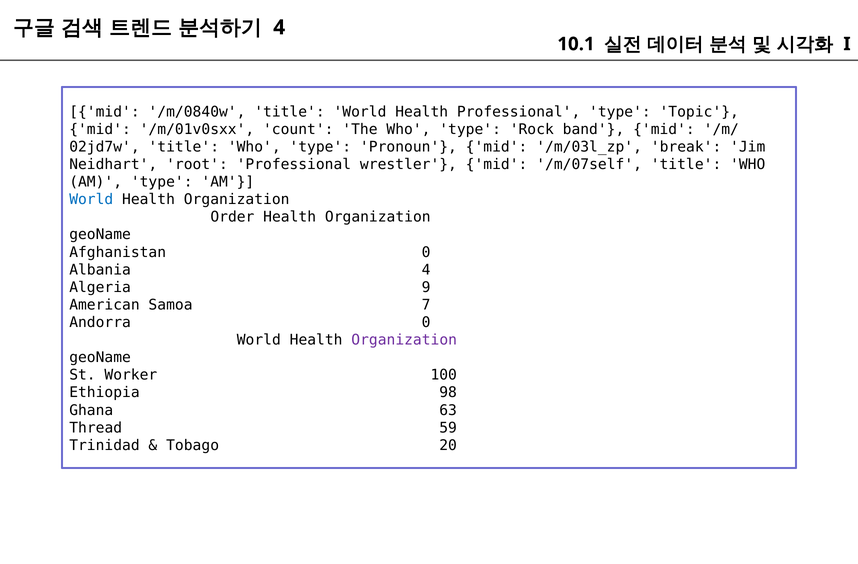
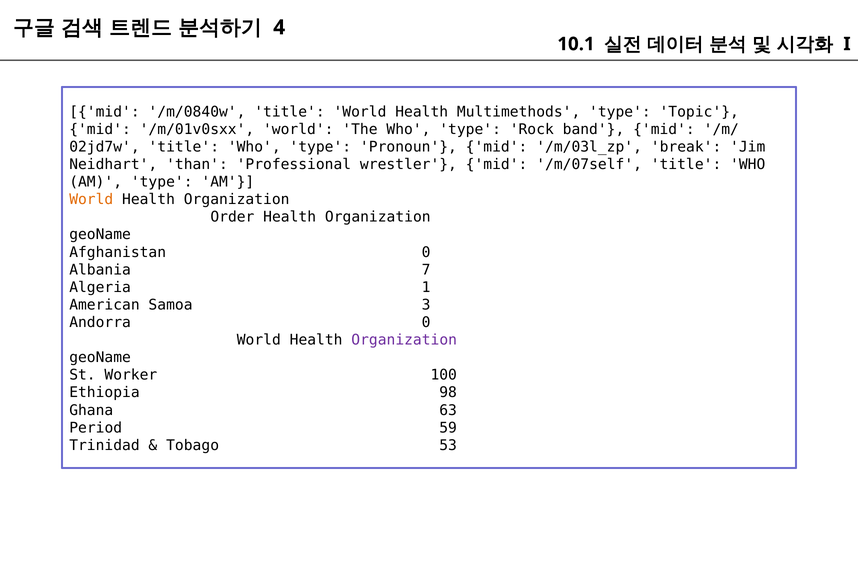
Health Professional: Professional -> Multimethods
/m/01v0sxx count: count -> world
root: root -> than
World at (91, 199) colour: blue -> orange
Albania 4: 4 -> 7
9: 9 -> 1
7: 7 -> 3
Thread: Thread -> Period
20: 20 -> 53
